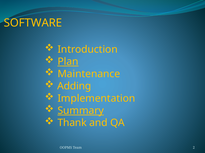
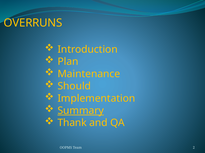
SOFTWARE: SOFTWARE -> OVERRUNS
Plan underline: present -> none
Adding: Adding -> Should
